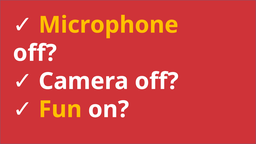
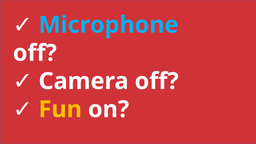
Microphone colour: yellow -> light blue
